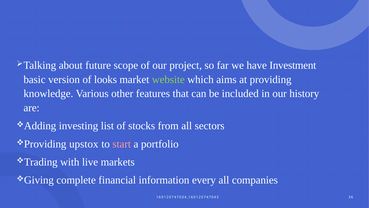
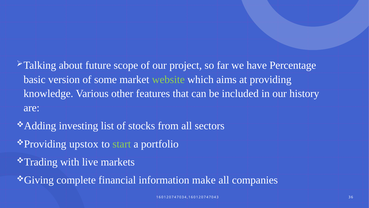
Investment: Investment -> Percentage
looks: looks -> some
start colour: pink -> light green
every: every -> make
